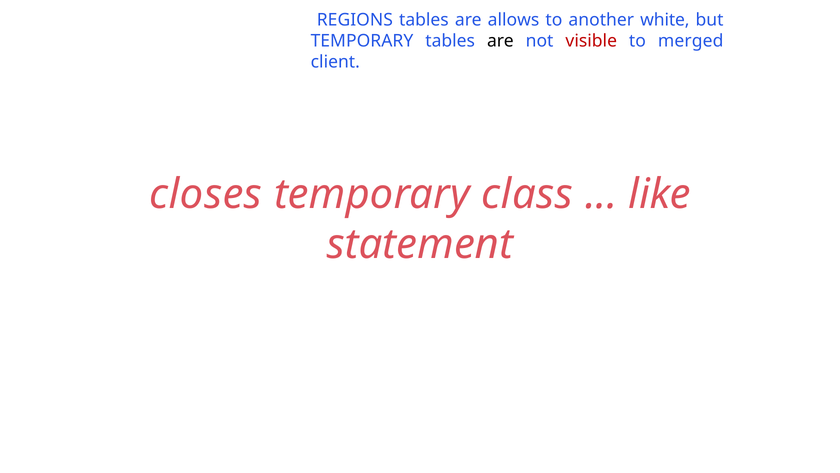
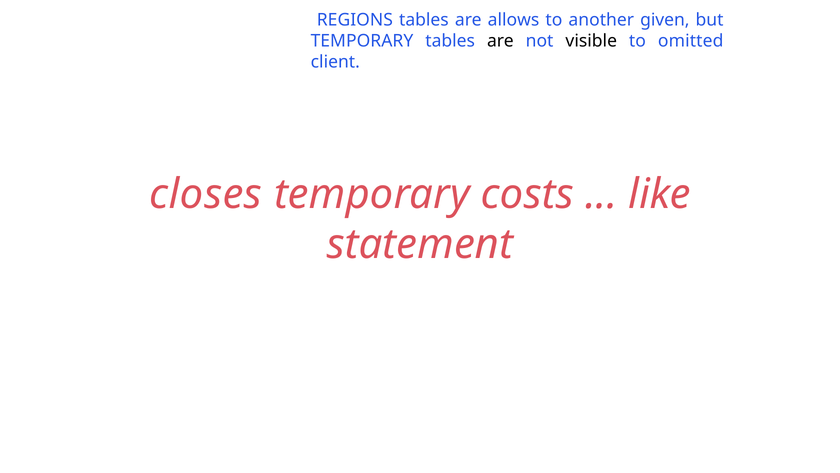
white: white -> given
visible colour: red -> black
merged: merged -> omitted
class: class -> costs
